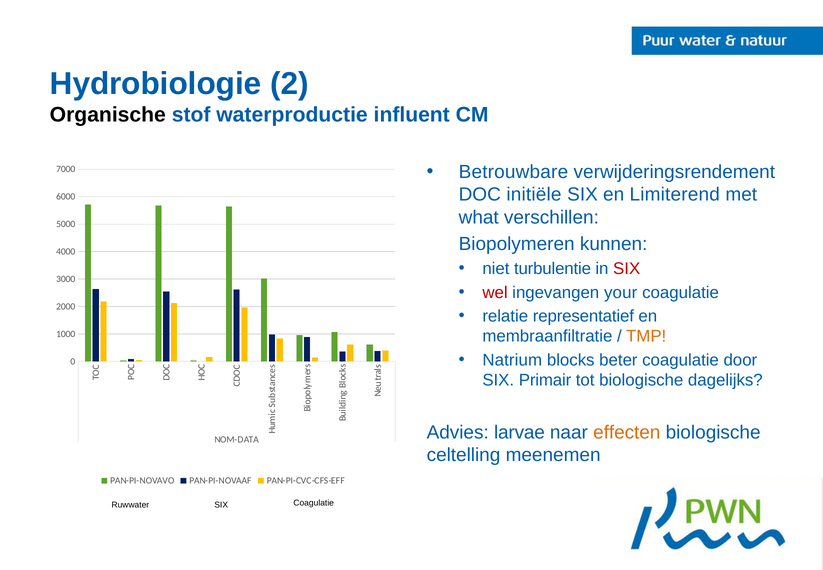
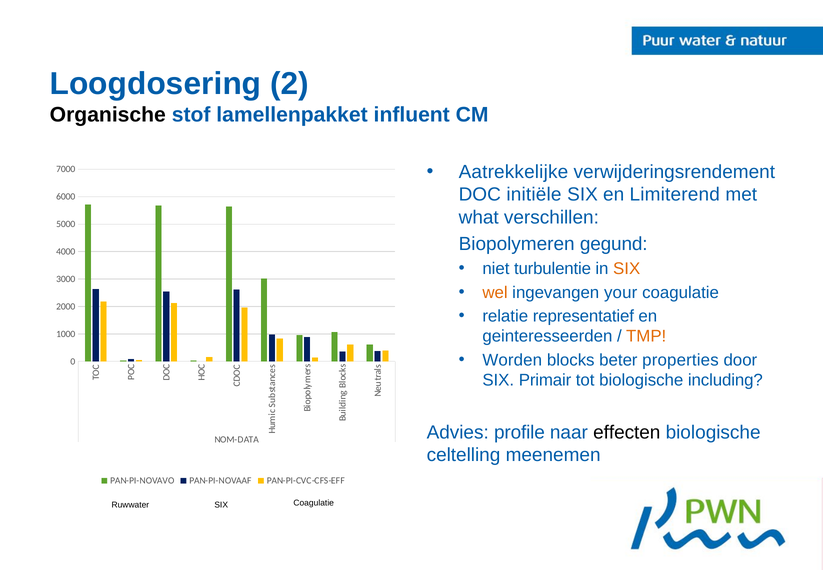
Hydrobiologie: Hydrobiologie -> Loogdosering
waterproductie: waterproductie -> lamellenpakket
Betrouwbare: Betrouwbare -> Aatrekkelijke
kunnen: kunnen -> gegund
SIX at (627, 269) colour: red -> orange
wel colour: red -> orange
membraanfiltratie: membraanfiltratie -> geinteresseerden
Natrium: Natrium -> Worden
beter coagulatie: coagulatie -> properties
dagelijks: dagelijks -> including
larvae: larvae -> profile
effecten colour: orange -> black
